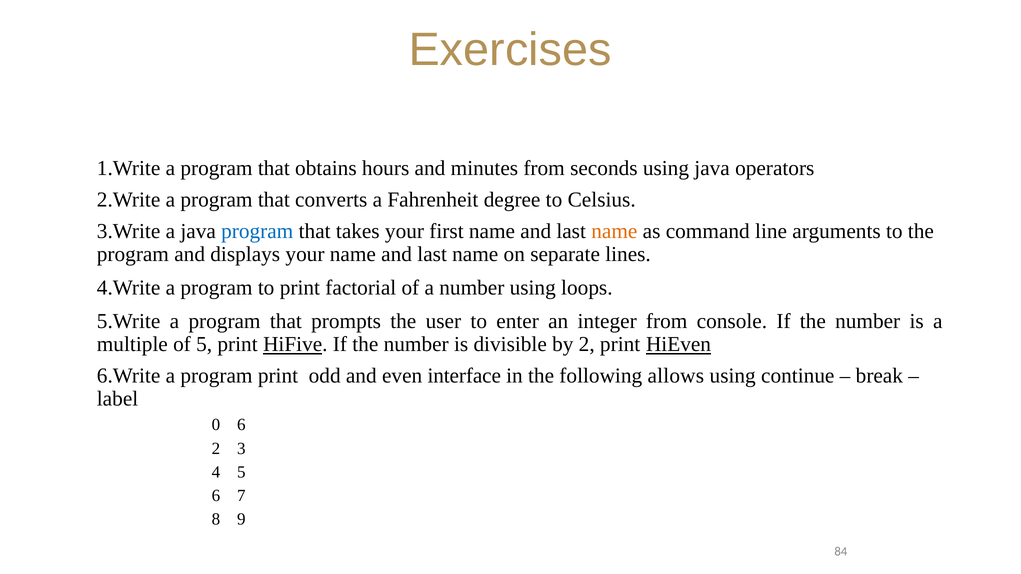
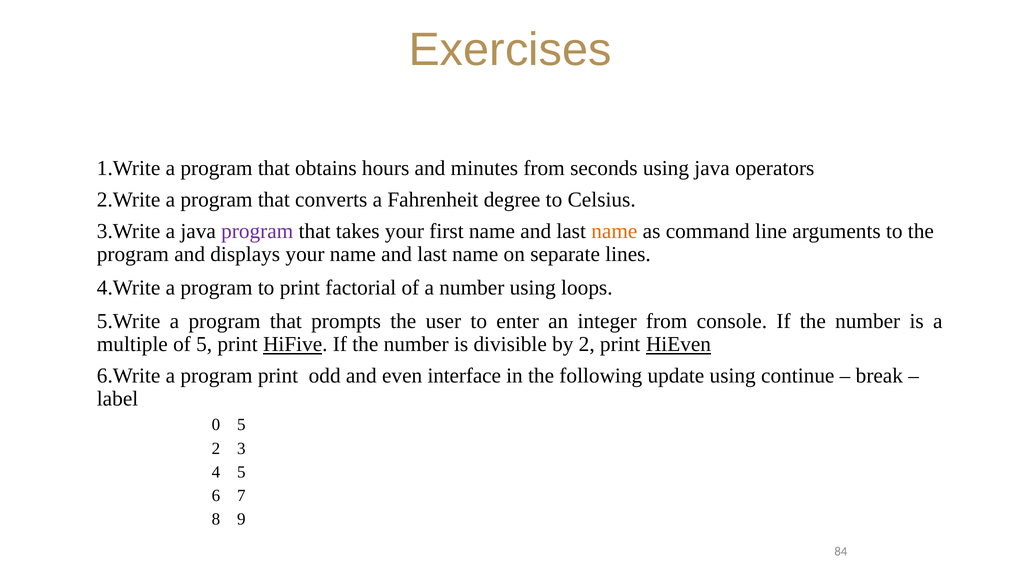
program at (257, 231) colour: blue -> purple
allows: allows -> update
0 6: 6 -> 5
